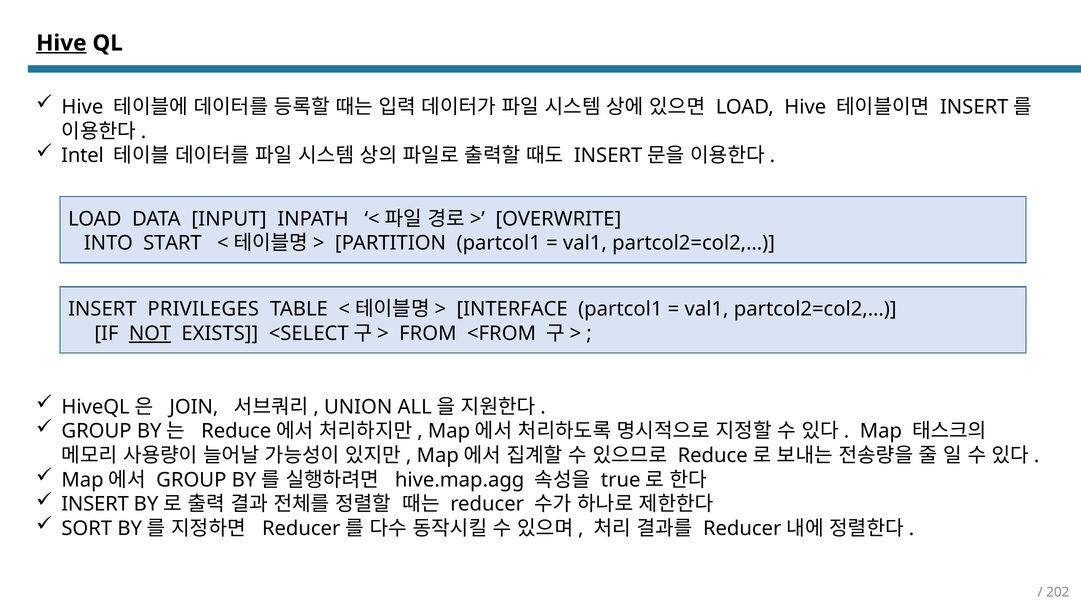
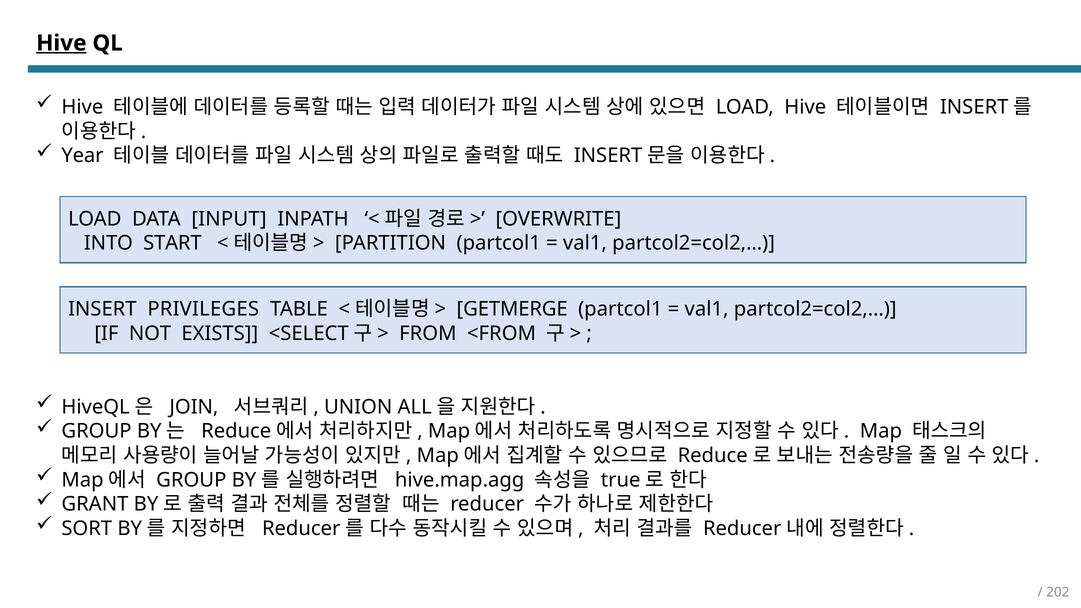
Intel: Intel -> Year
INTERFACE: INTERFACE -> GETMERGE
NOT underline: present -> none
INSERT at (95, 504): INSERT -> GRANT
